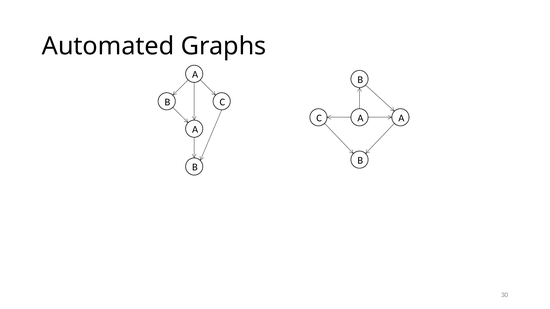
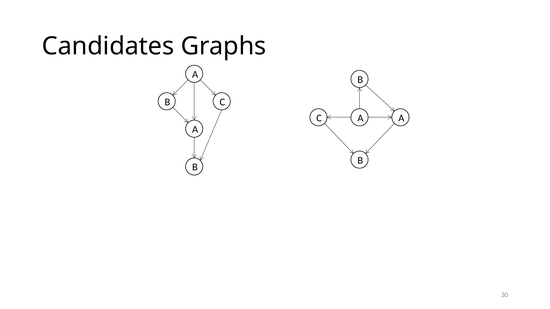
Automated: Automated -> Candidates
